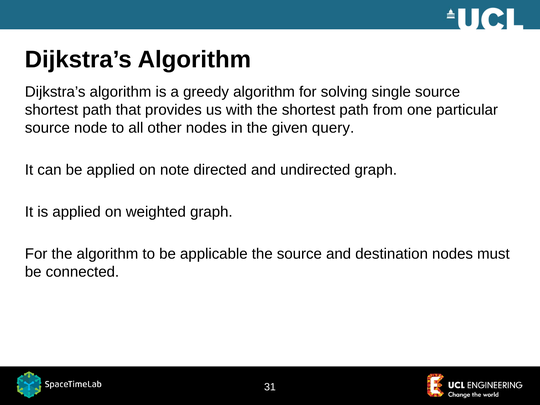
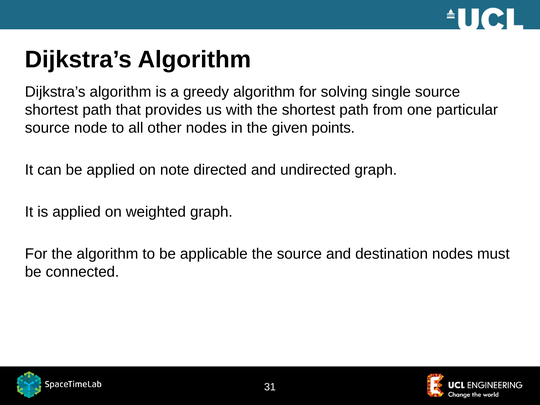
query: query -> points
